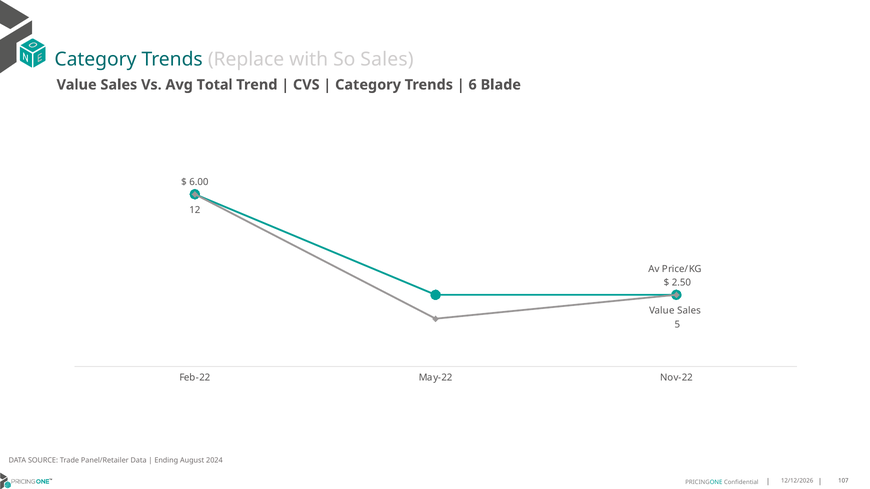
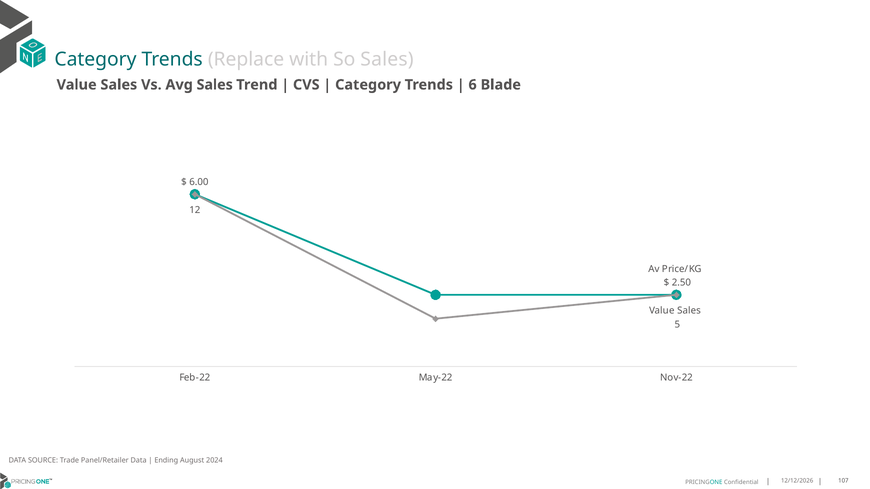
Avg Total: Total -> Sales
